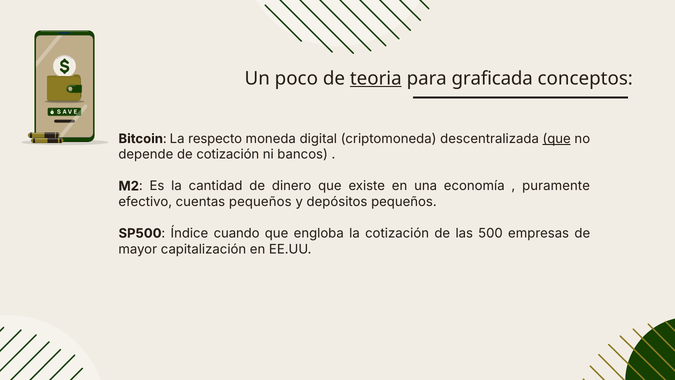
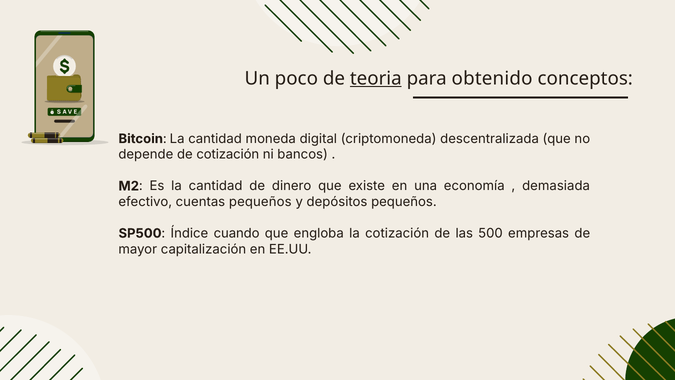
graficada: graficada -> obtenido
Bitcoin La respecto: respecto -> cantidad
que at (557, 139) underline: present -> none
puramente: puramente -> demasiada
